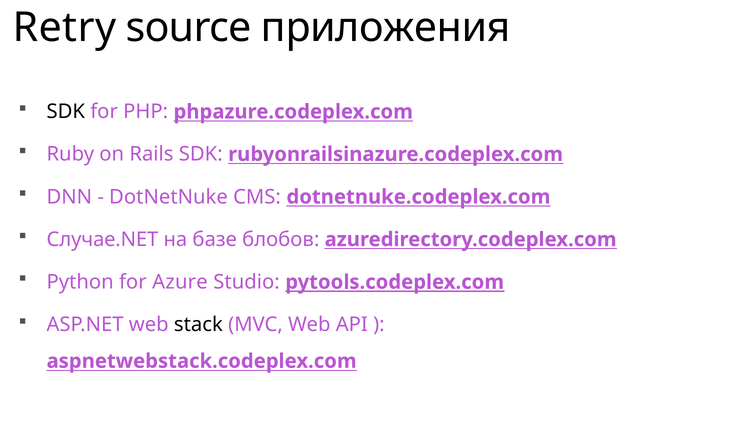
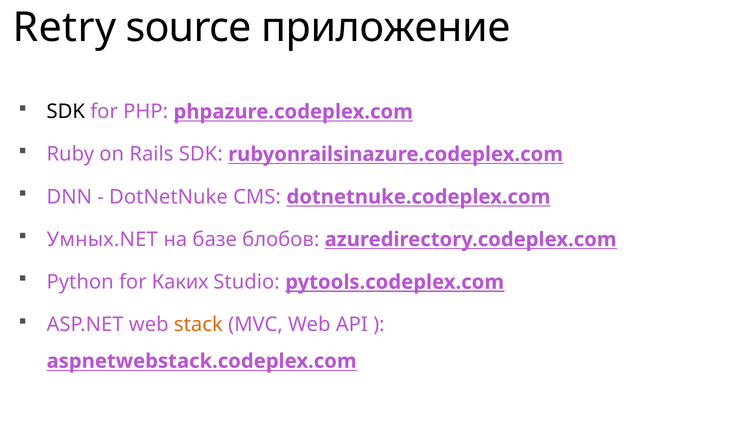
приложения: приложения -> приложение
Случае.NET: Случае.NET -> Умных.NET
Azure: Azure -> Каких
stack colour: black -> orange
